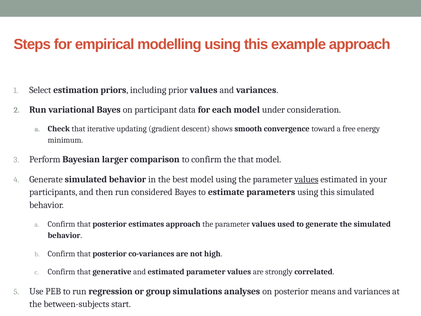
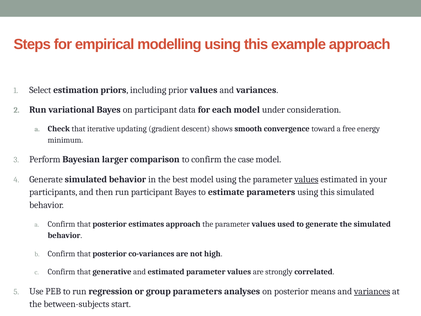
the that: that -> case
run considered: considered -> participant
group simulations: simulations -> parameters
variances at (372, 291) underline: none -> present
